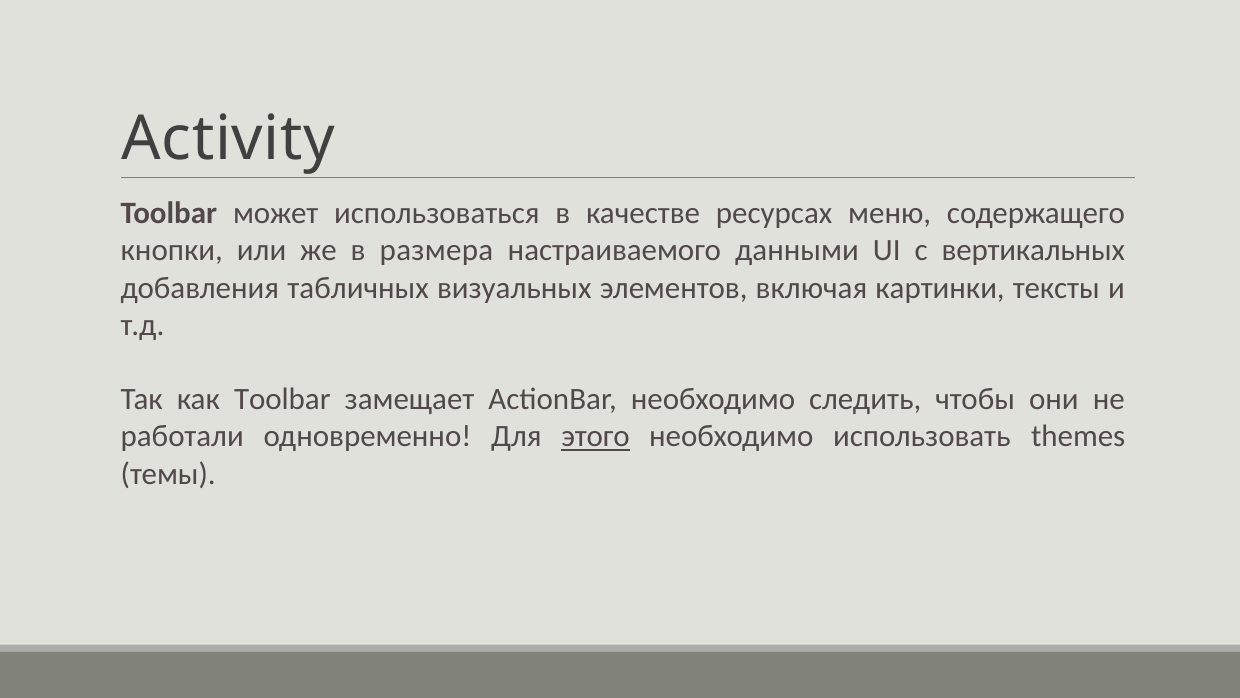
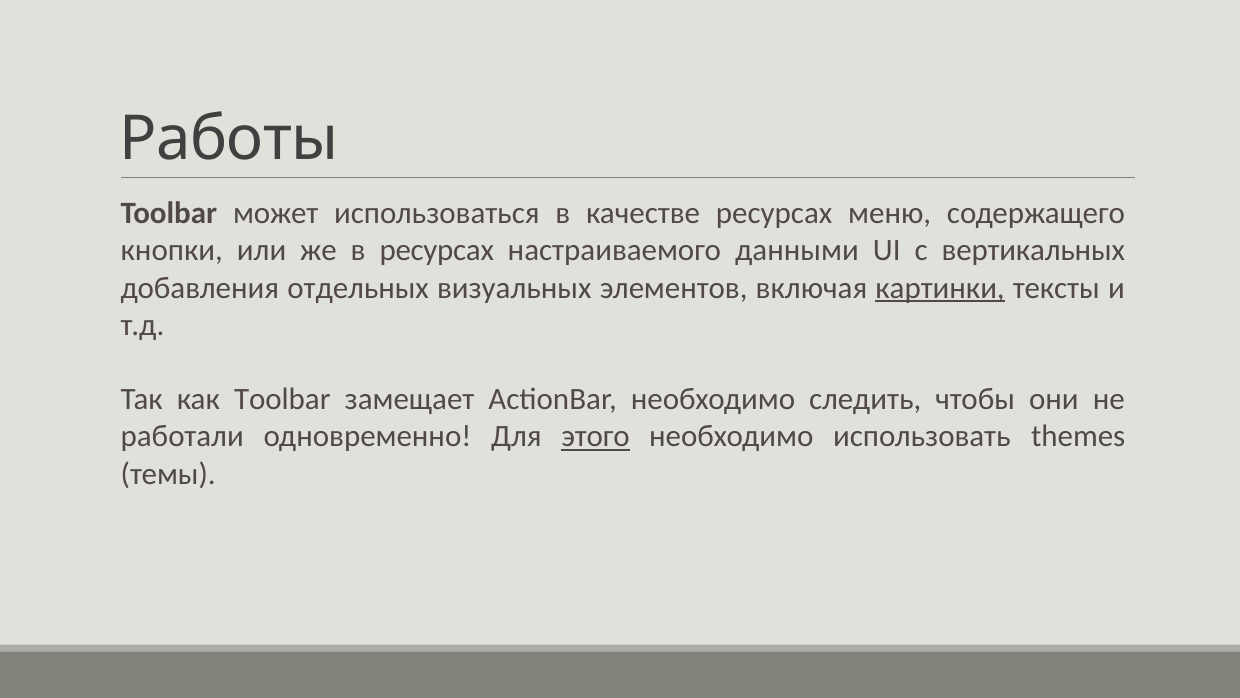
Activity: Activity -> Работы
в размера: размера -> ресурсах
табличных: табличных -> отдельных
картинки underline: none -> present
